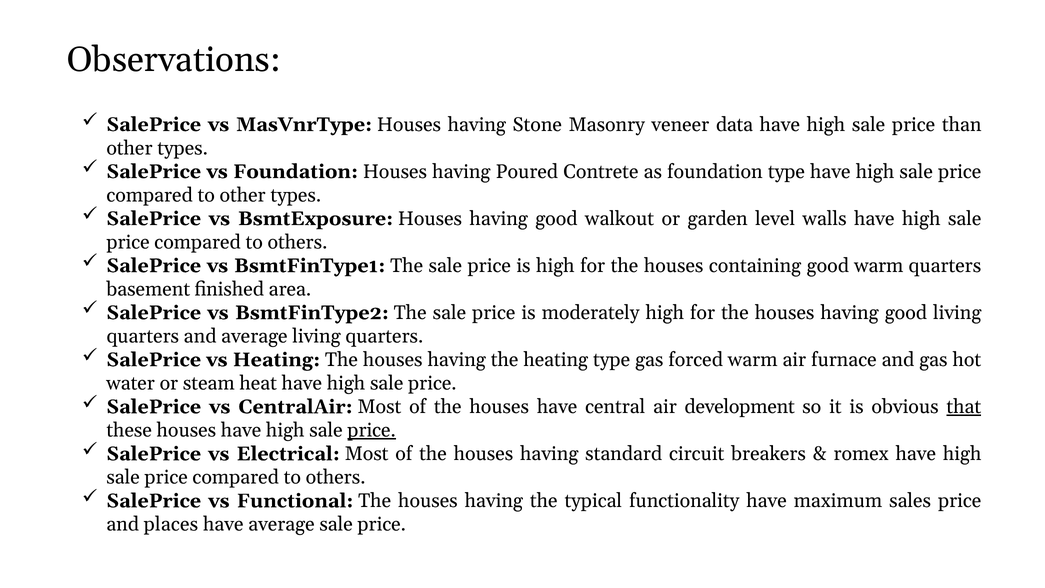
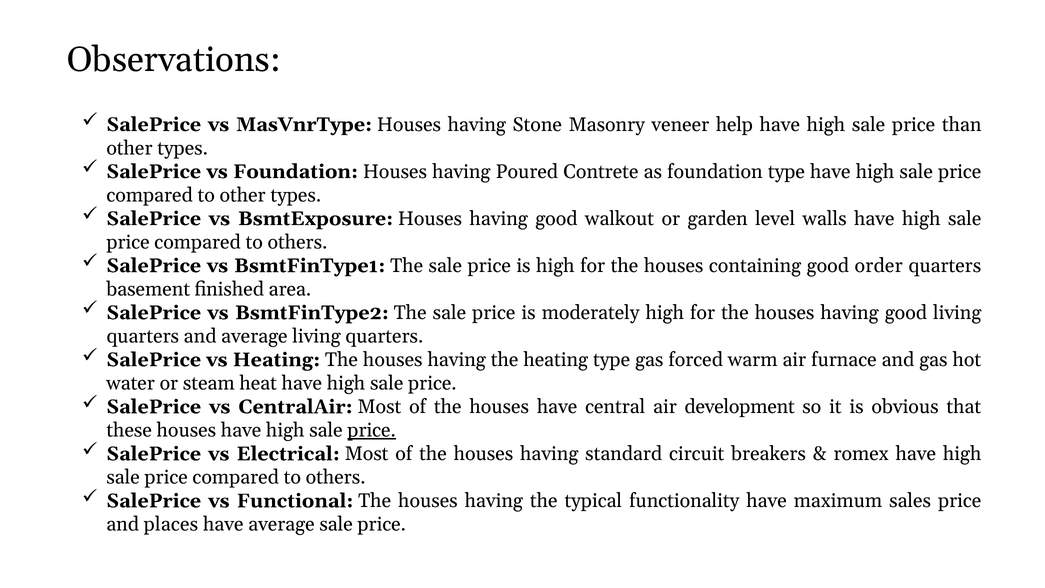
data: data -> help
good warm: warm -> order
that underline: present -> none
